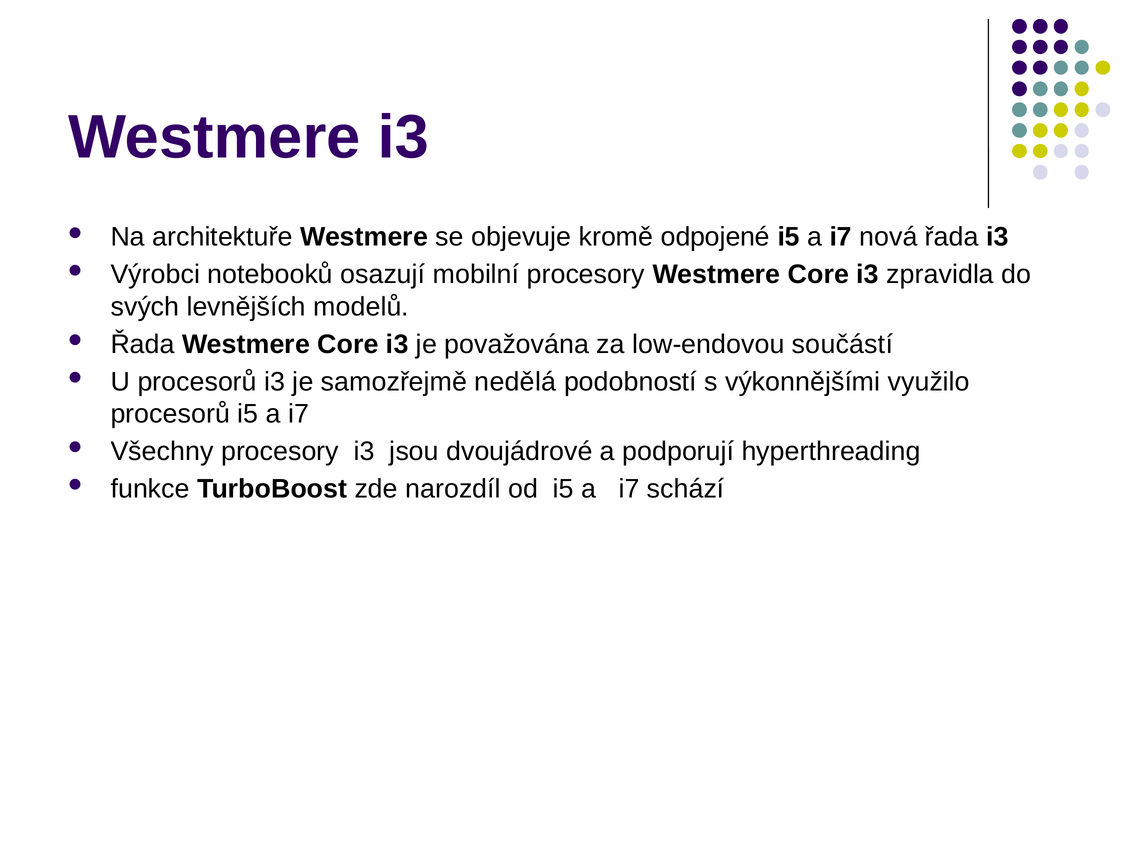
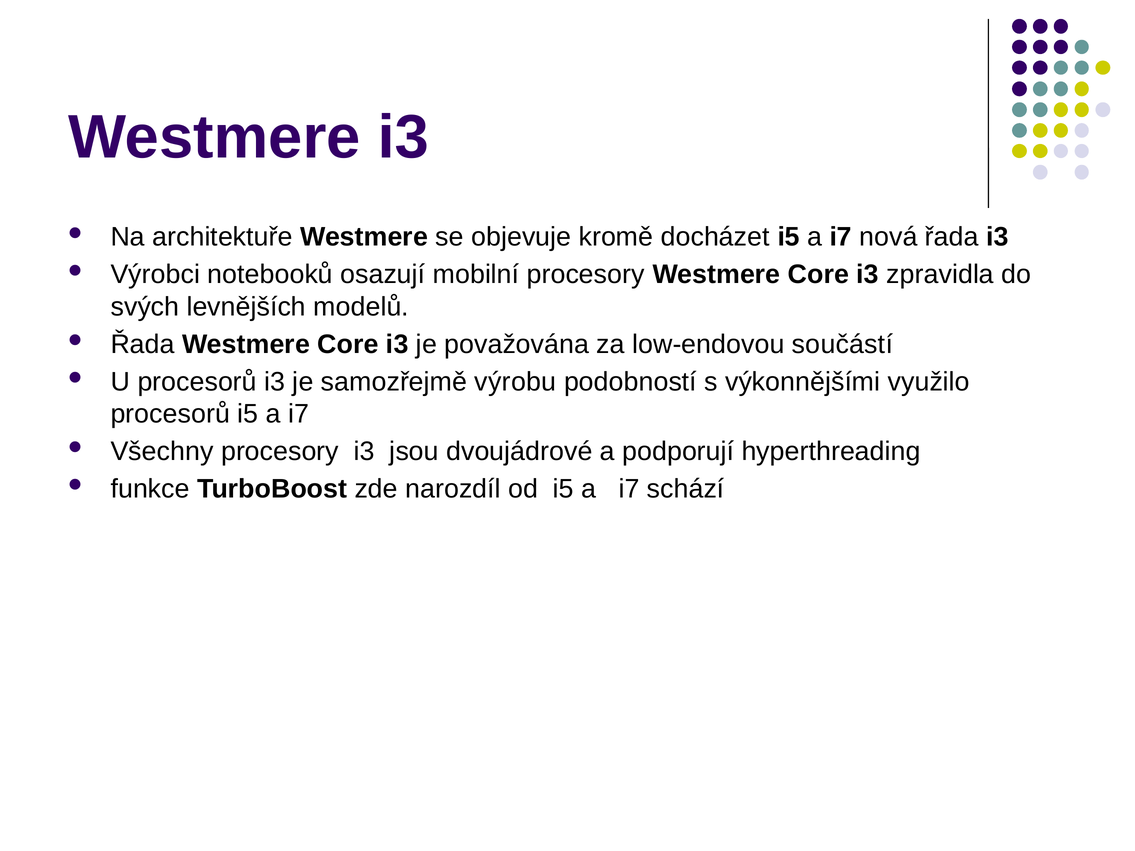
odpojené: odpojené -> docházet
nedělá: nedělá -> výrobu
